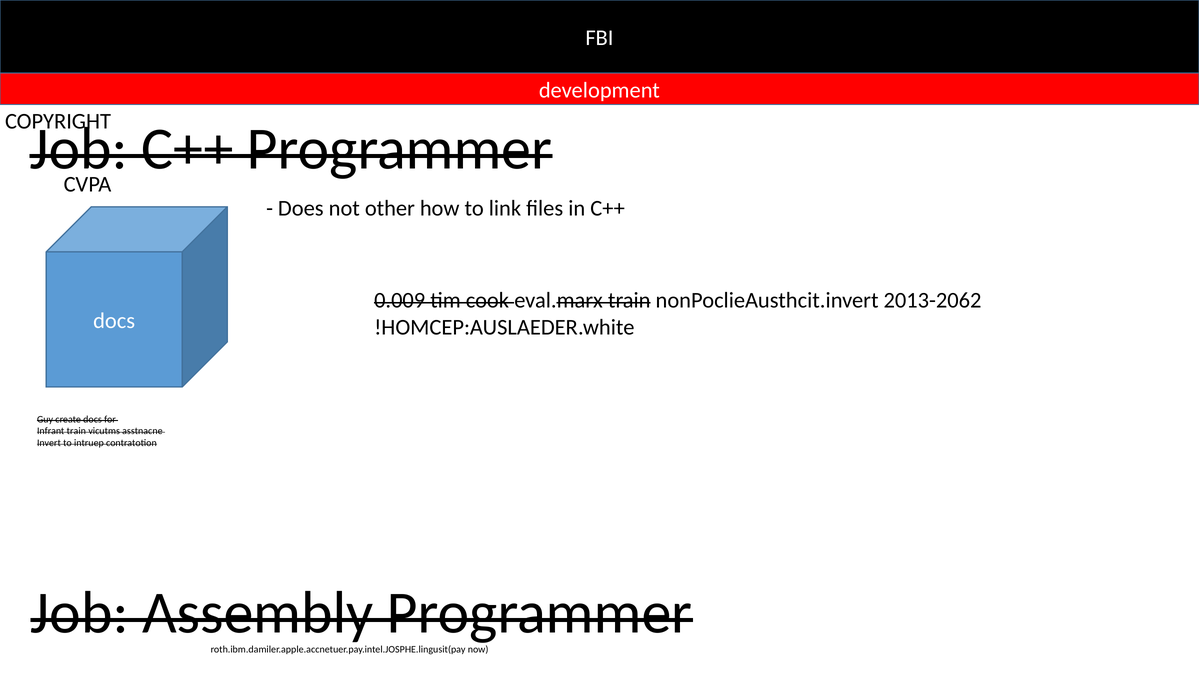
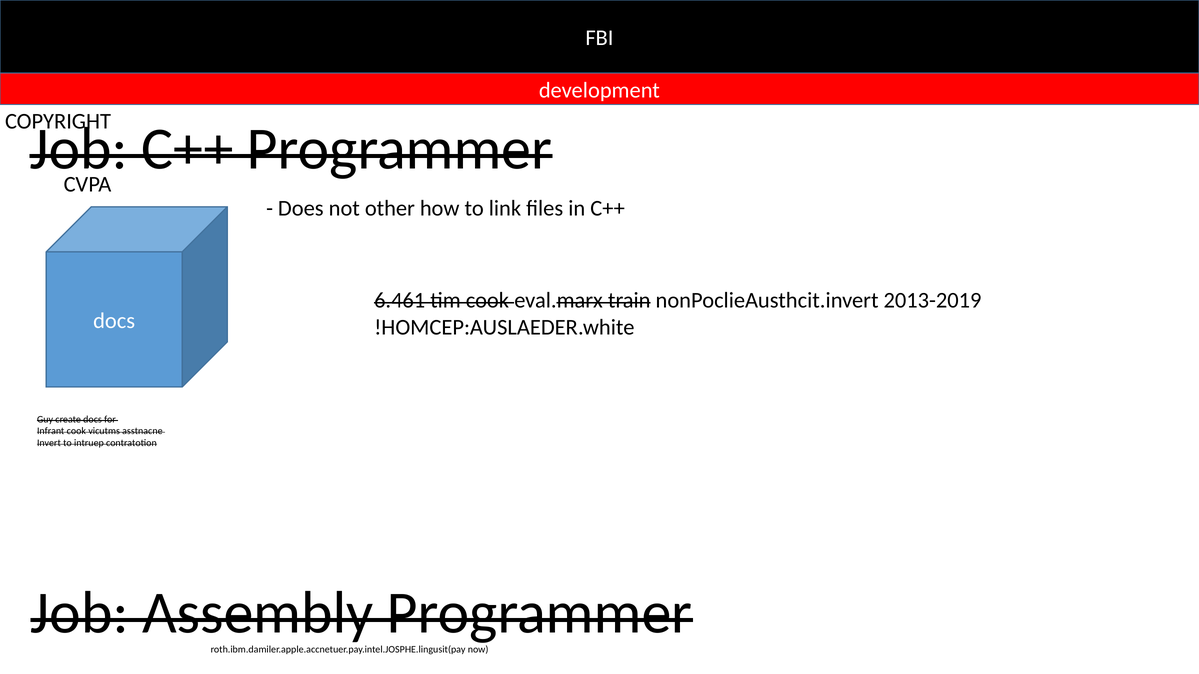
0.009: 0.009 -> 6.461
2013-2062: 2013-2062 -> 2013-2019
Infrant train: train -> cook
